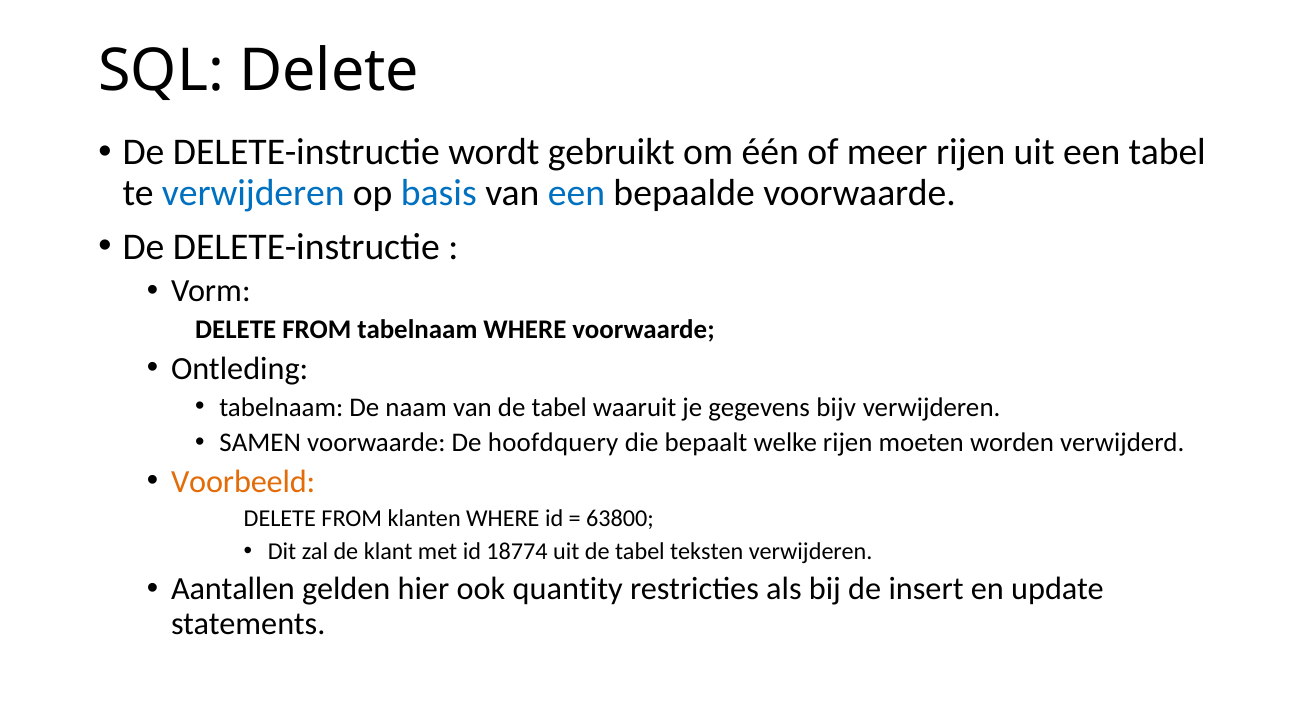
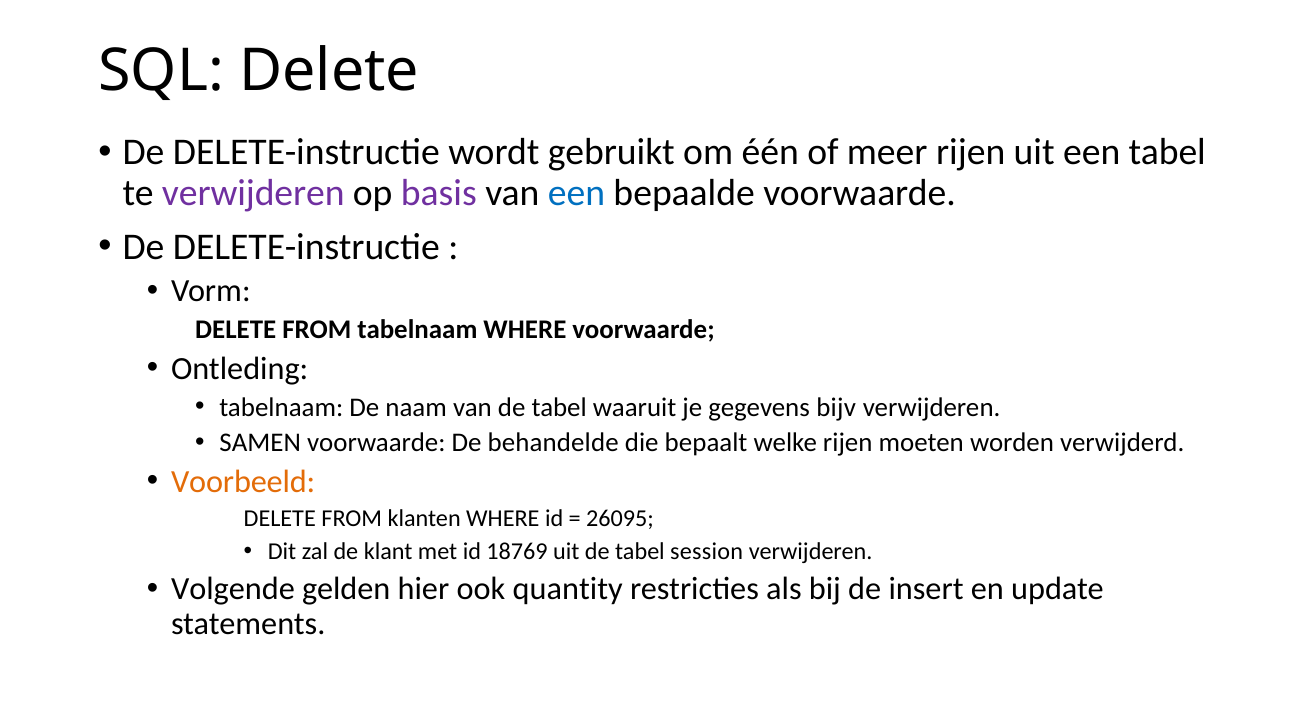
verwijderen at (253, 193) colour: blue -> purple
basis colour: blue -> purple
hoofdquery: hoofdquery -> behandelde
63800: 63800 -> 26095
18774: 18774 -> 18769
teksten: teksten -> session
Aantallen: Aantallen -> Volgende
